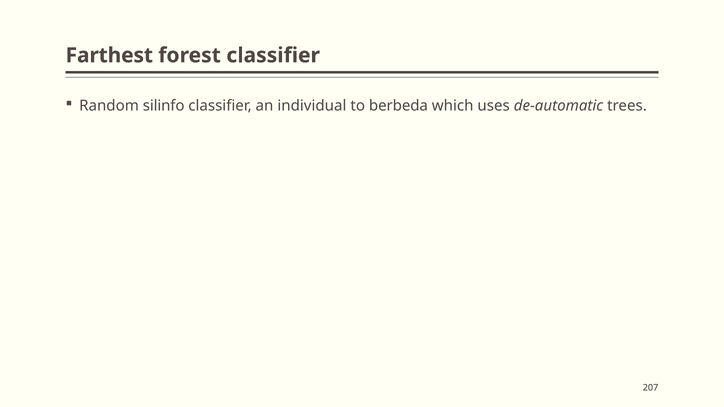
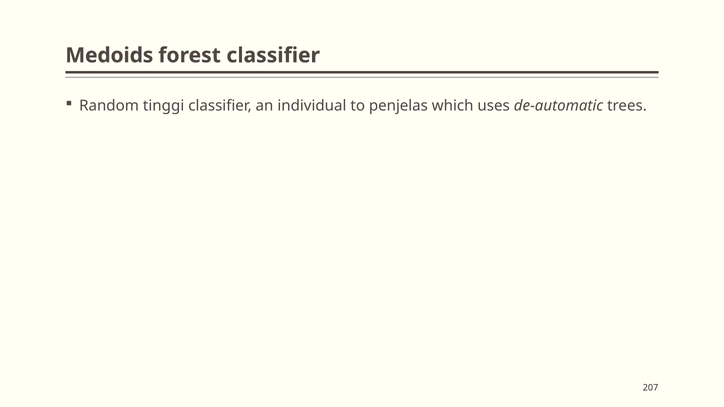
Farthest: Farthest -> Medoids
silinfo: silinfo -> tinggi
berbeda: berbeda -> penjelas
